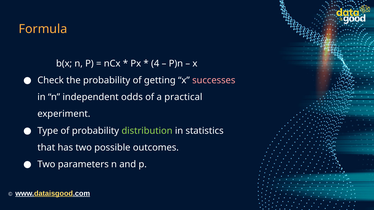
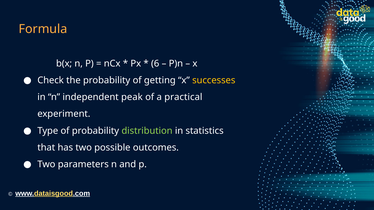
4: 4 -> 6
successes colour: pink -> yellow
odds: odds -> peak
